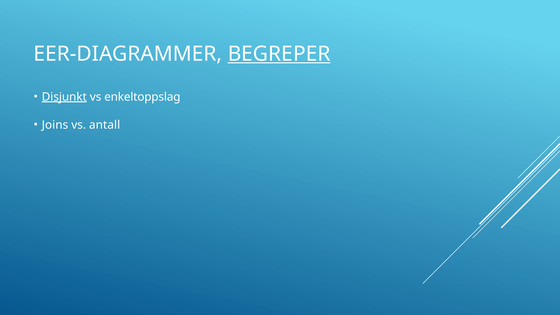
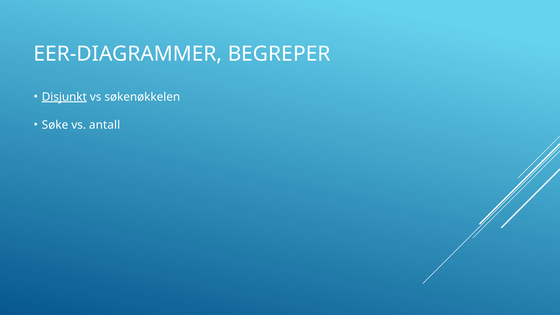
BEGREPER underline: present -> none
enkeltoppslag: enkeltoppslag -> søkenøkkelen
Joins: Joins -> Søke
